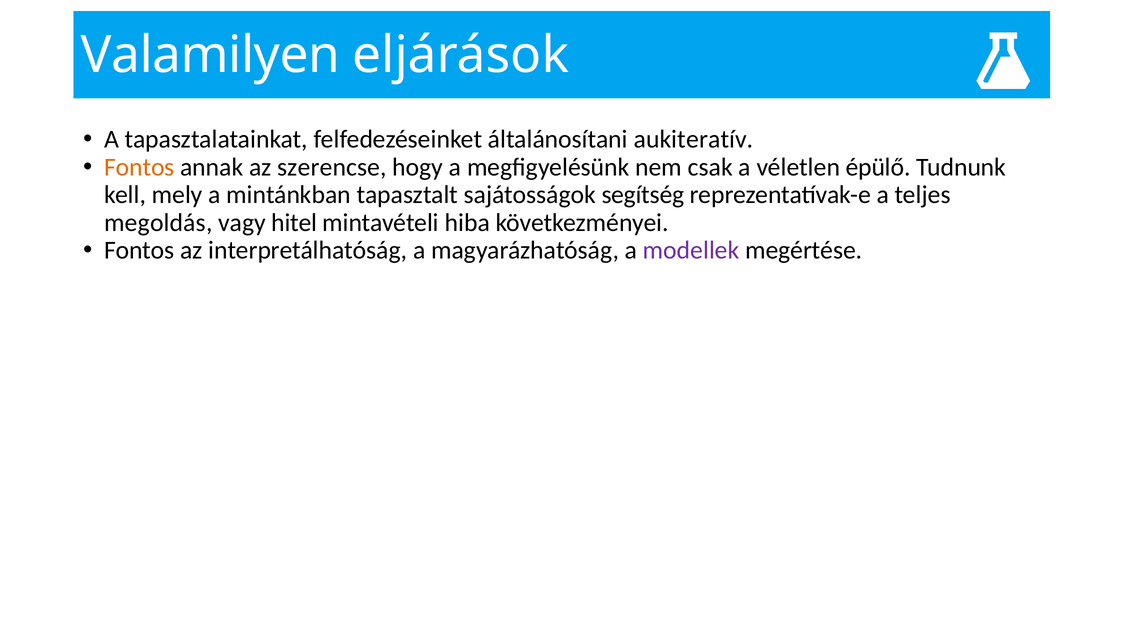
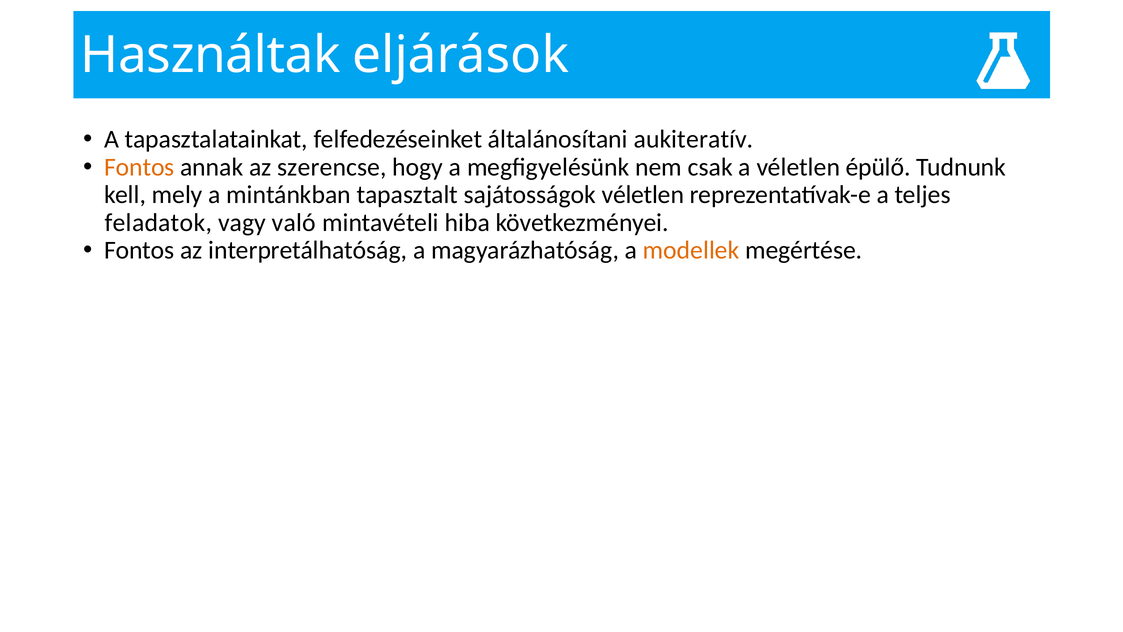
Valamilyen: Valamilyen -> Használtak
sajátosságok segítség: segítség -> véletlen
megoldás: megoldás -> feladatok
hitel: hitel -> való
modellek colour: purple -> orange
